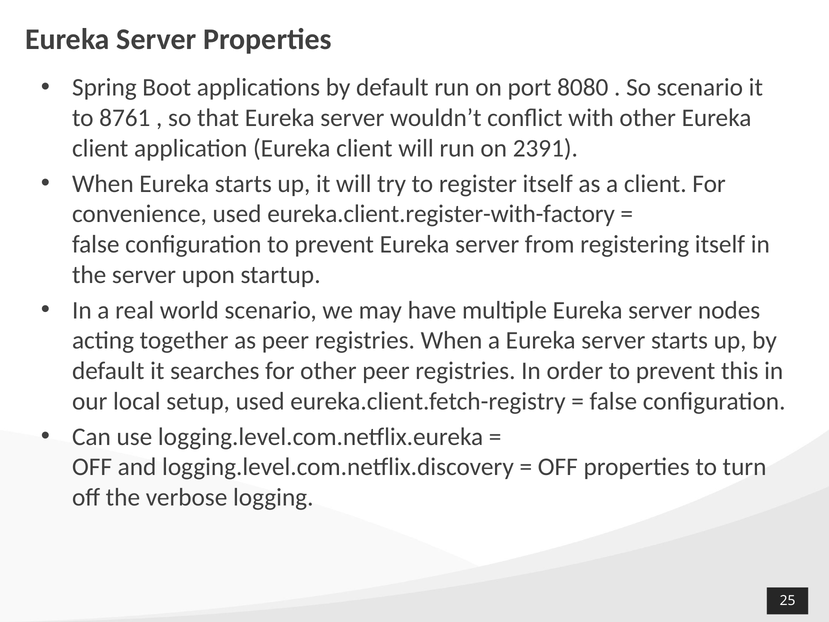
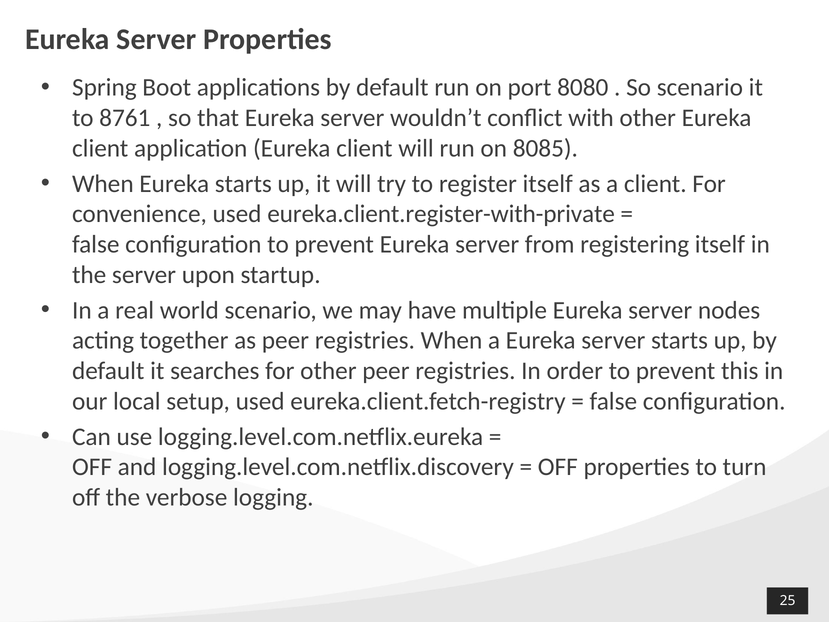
2391: 2391 -> 8085
eureka.client.register-with-factory: eureka.client.register-with-factory -> eureka.client.register-with-private
